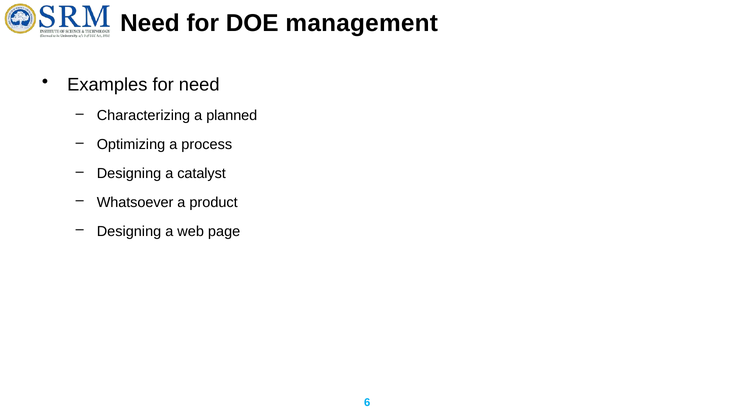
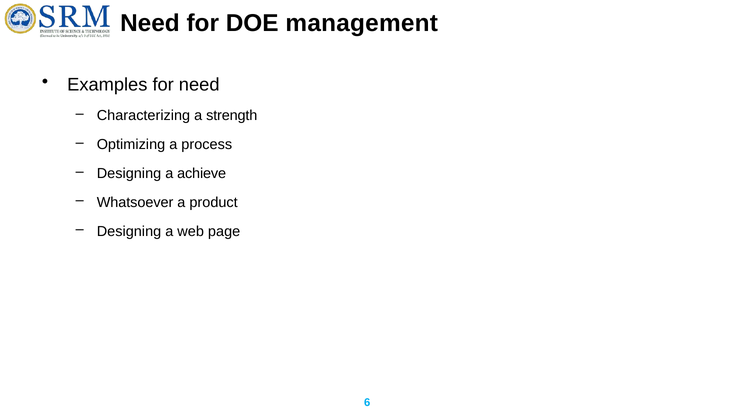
planned: planned -> strength
catalyst: catalyst -> achieve
